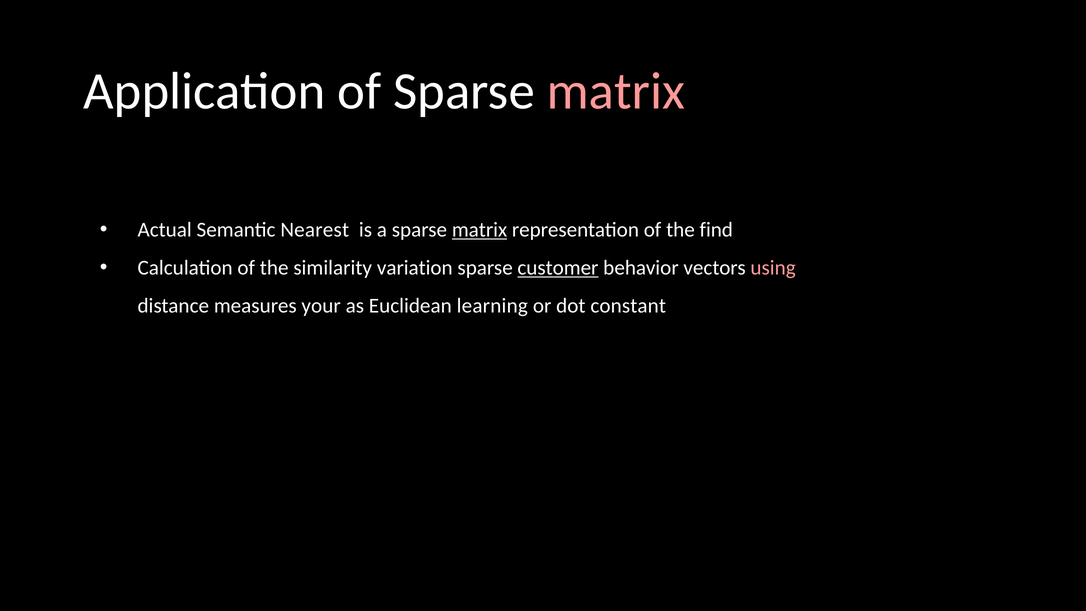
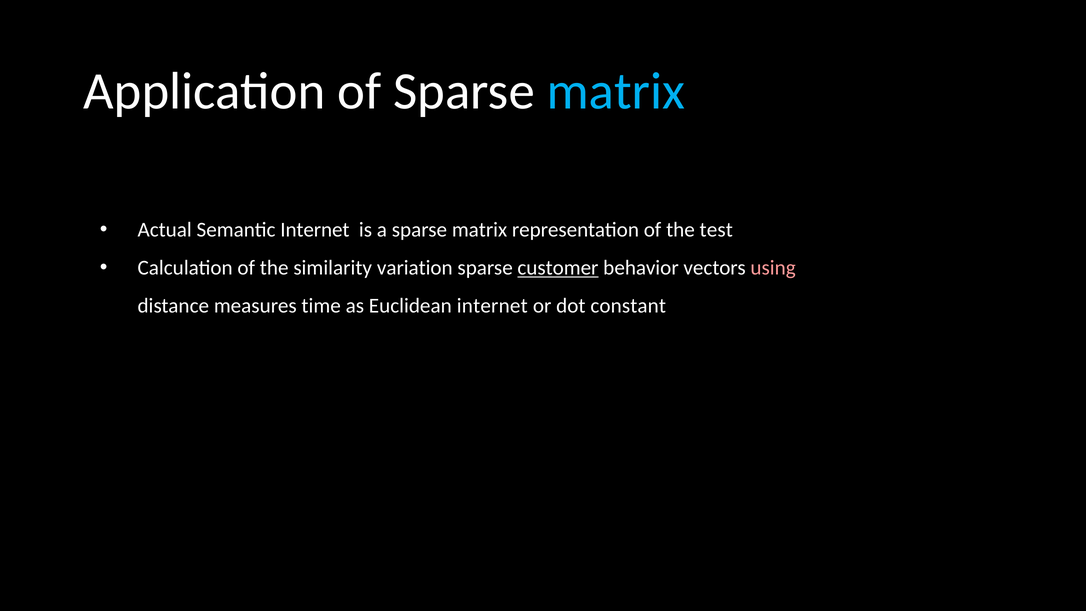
matrix at (616, 91) colour: pink -> light blue
Semantic Nearest: Nearest -> Internet
matrix at (480, 230) underline: present -> none
find: find -> test
your: your -> time
Euclidean learning: learning -> internet
